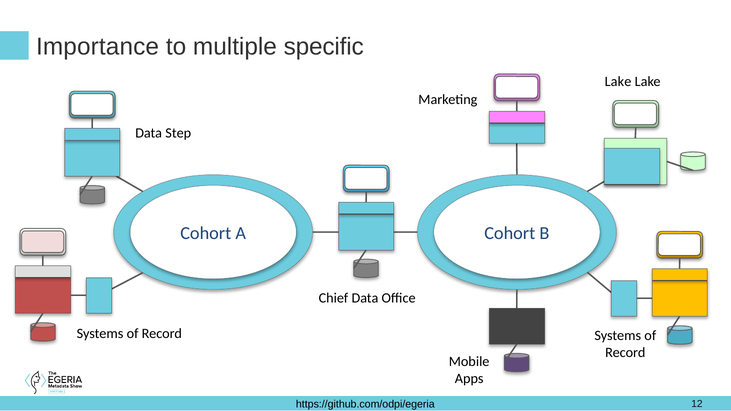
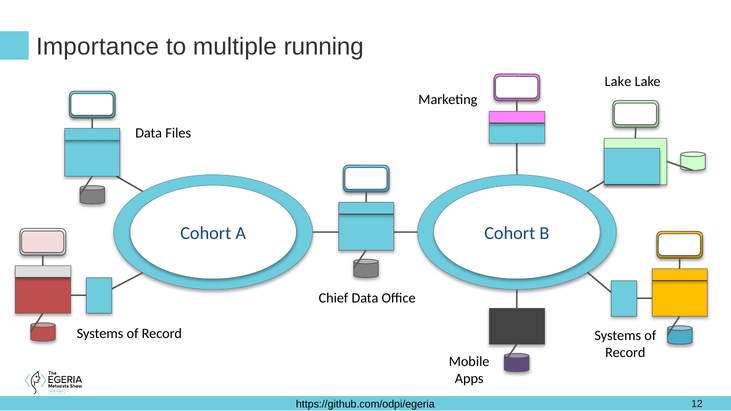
specific: specific -> running
Step: Step -> Files
